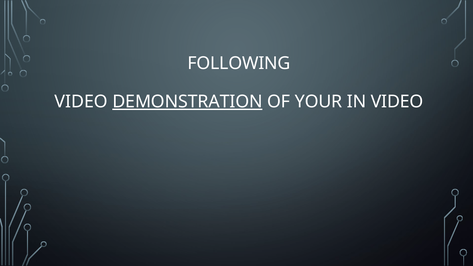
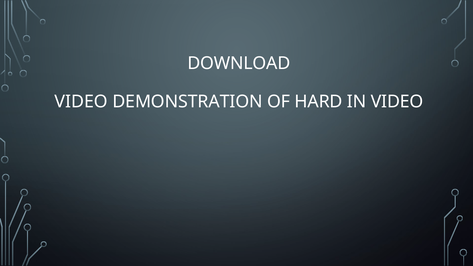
FOLLOWING: FOLLOWING -> DOWNLOAD
DEMONSTRATION underline: present -> none
YOUR: YOUR -> HARD
